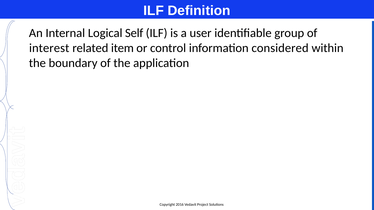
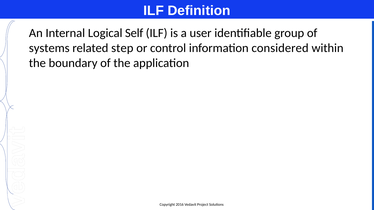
interest: interest -> systems
item: item -> step
